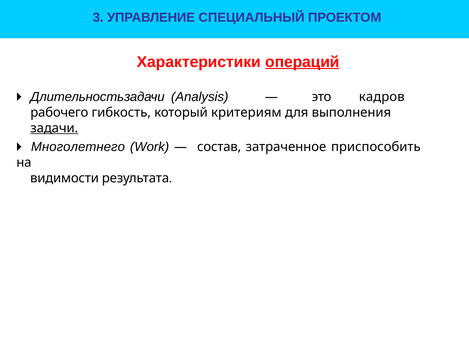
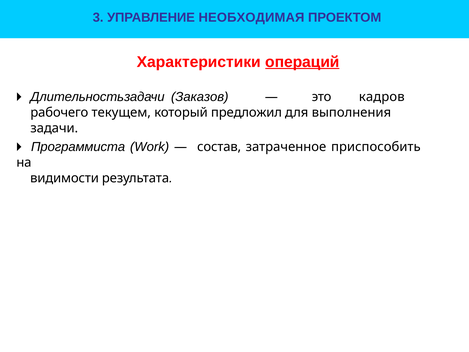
СПЕЦИАЛЬНЫЙ: СПЕЦИАЛЬНЫЙ -> НЕОБХОДИМАЯ
Analysis: Analysis -> Заказов
гибкость: гибкость -> текущем
критериям: критериям -> предложил
задачи underline: present -> none
Многолетнего: Многолетнего -> Программиста
